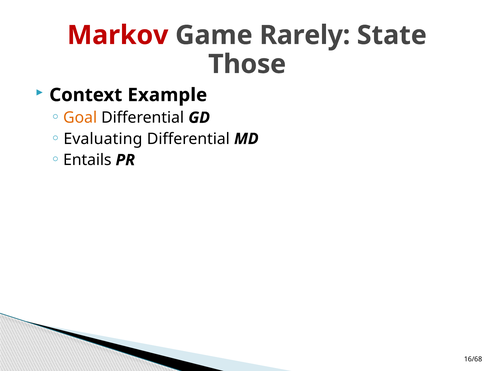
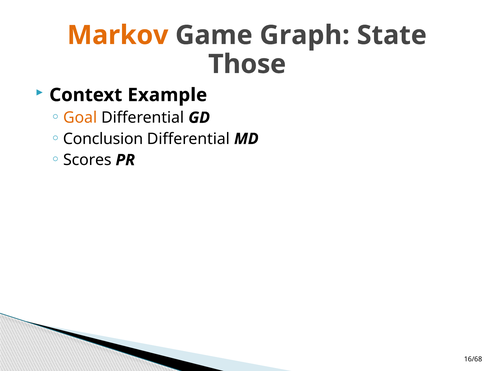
Markov colour: red -> orange
Rarely: Rarely -> Graph
Evaluating: Evaluating -> Conclusion
Entails: Entails -> Scores
